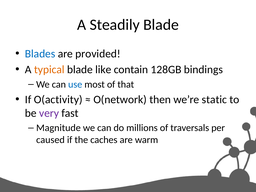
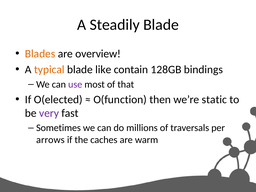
Blades colour: blue -> orange
provided: provided -> overview
use colour: blue -> purple
O(activity: O(activity -> O(elected
O(network: O(network -> O(function
Magnitude: Magnitude -> Sometimes
caused: caused -> arrows
